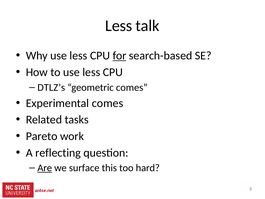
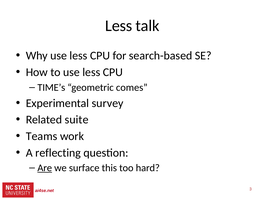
for underline: present -> none
DTLZ’s: DTLZ’s -> TIME’s
Experimental comes: comes -> survey
tasks: tasks -> suite
Pareto: Pareto -> Teams
